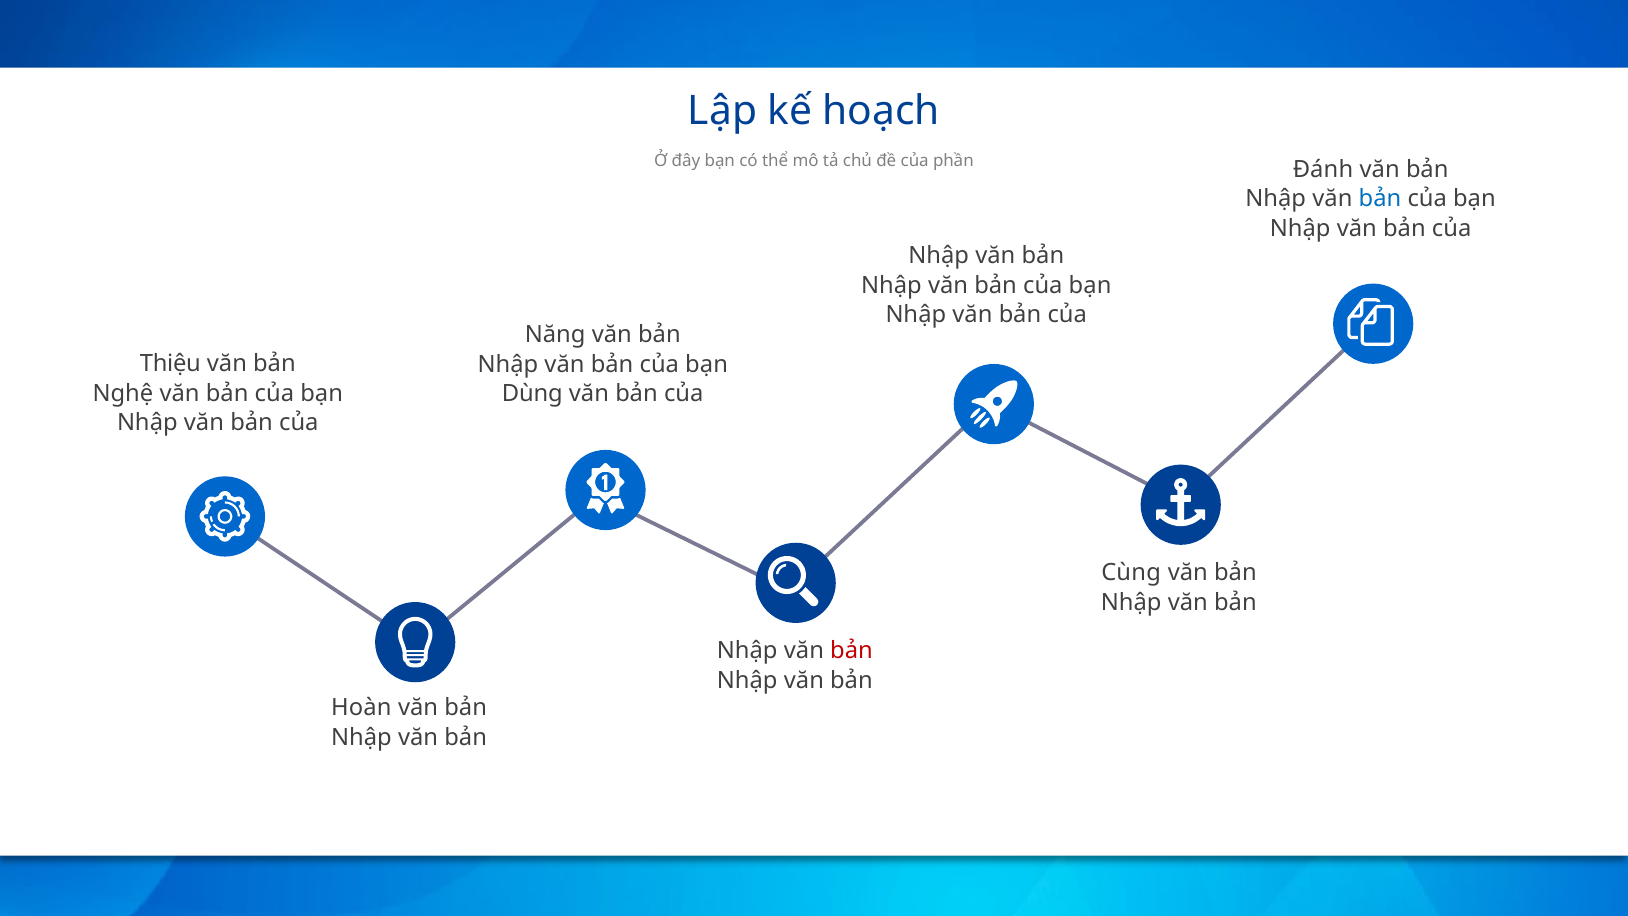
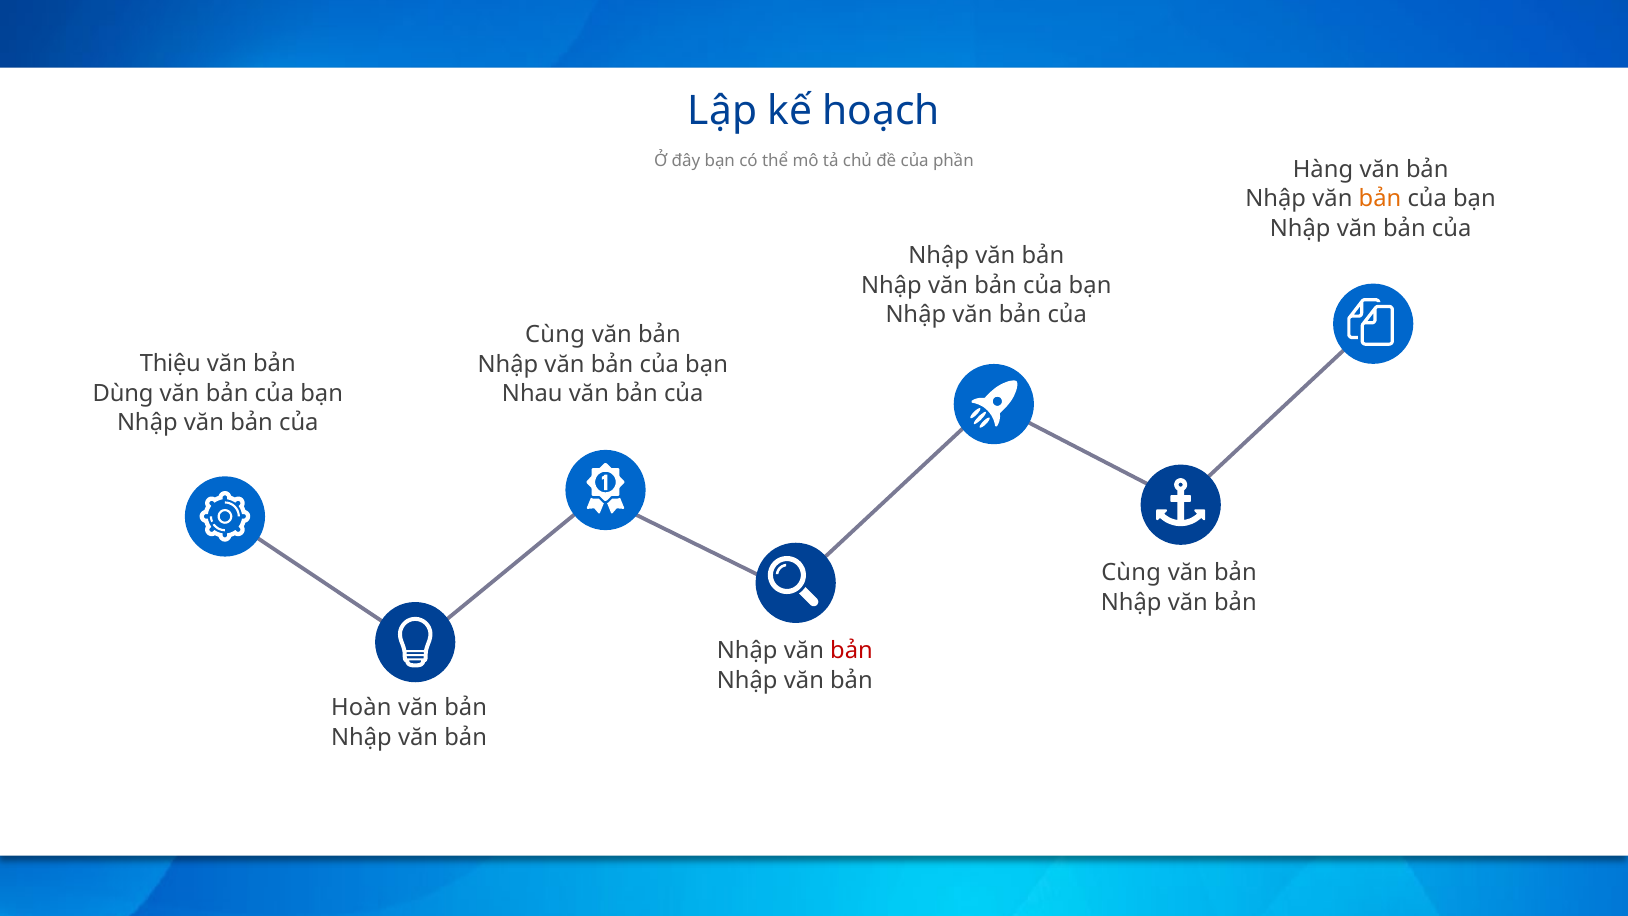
Đánh: Đánh -> Hàng
bản at (1380, 199) colour: blue -> orange
Năng at (555, 335): Năng -> Cùng
Nghệ: Nghệ -> Dùng
Dùng: Dùng -> Nhau
